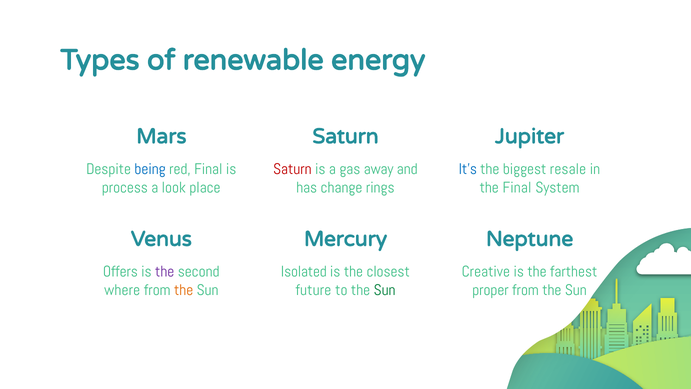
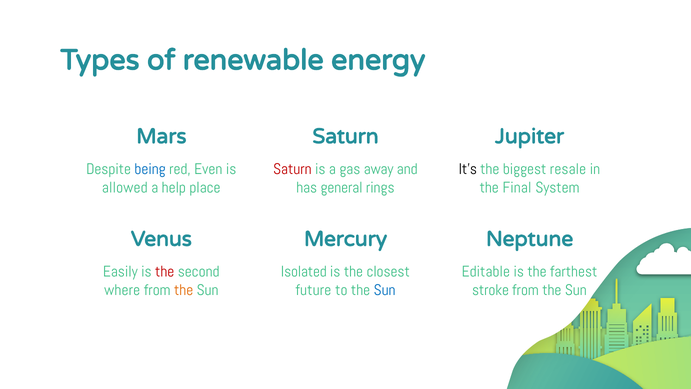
red Final: Final -> Even
It’s colour: blue -> black
process: process -> allowed
look: look -> help
change: change -> general
Offers: Offers -> Easily
the at (165, 272) colour: purple -> red
Creative: Creative -> Editable
Sun at (385, 290) colour: green -> blue
proper: proper -> stroke
